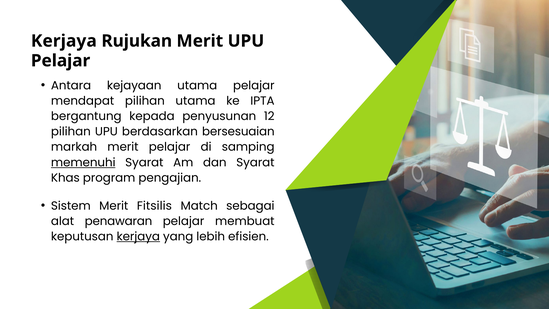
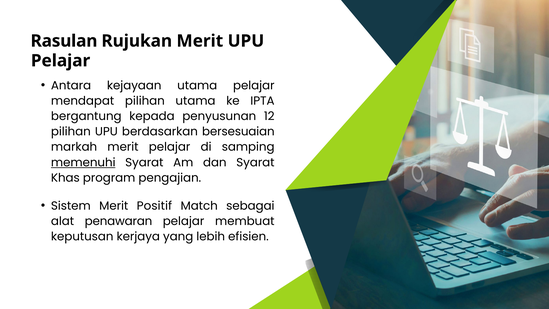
Kerjaya at (64, 41): Kerjaya -> Rasulan
Fitsilis: Fitsilis -> Positif
kerjaya at (138, 236) underline: present -> none
